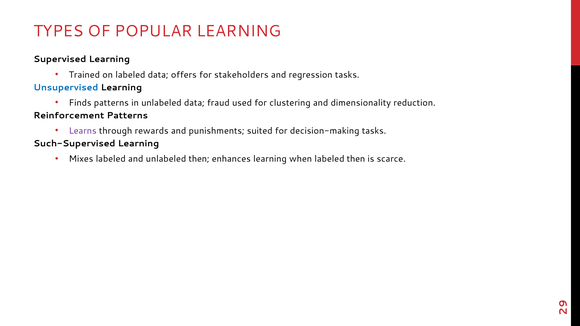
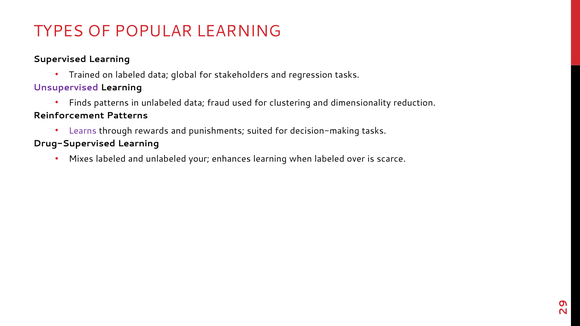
offers: offers -> global
Unsupervised colour: blue -> purple
Such-Supervised: Such-Supervised -> Drug-Supervised
unlabeled then: then -> your
labeled then: then -> over
